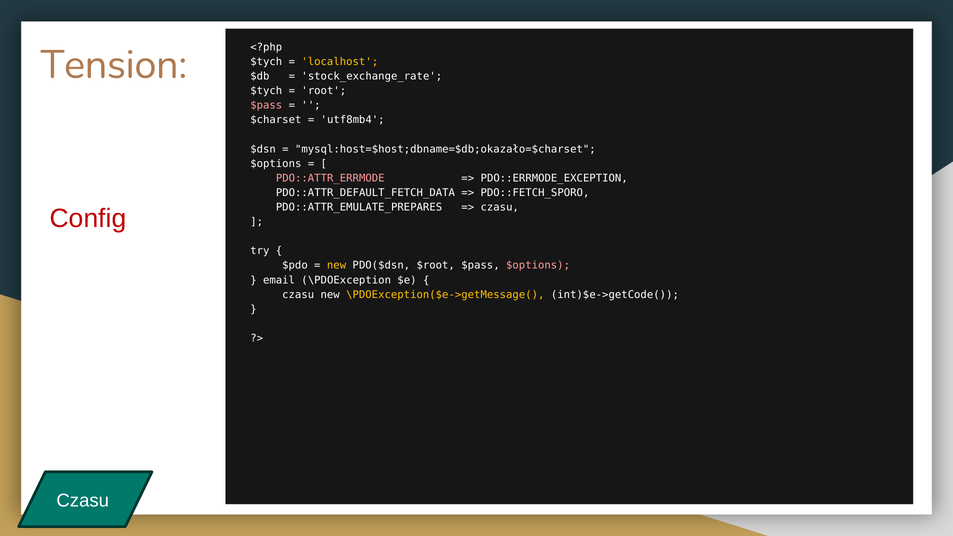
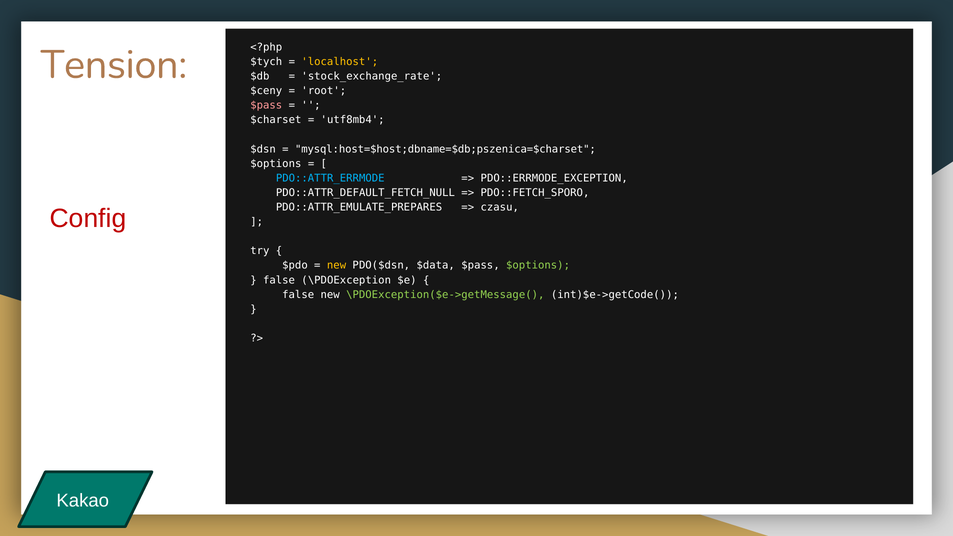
$tych at (266, 91): $tych -> $ceny
mysql:host=$host;dbname=$db;okazało=$charset: mysql:host=$host;dbname=$db;okazało=$charset -> mysql:host=$host;dbname=$db;pszenica=$charset
PDO::ATTR_ERRMODE colour: pink -> light blue
PDO::ATTR_DEFAULT_FETCH_DATA: PDO::ATTR_DEFAULT_FETCH_DATA -> PDO::ATTR_DEFAULT_FETCH_NULL
$root: $root -> $data
$options at (538, 266) colour: pink -> light green
email at (279, 280): email -> false
czasu at (298, 295): czasu -> false
\PDOException($e->getMessage( colour: yellow -> light green
Czasu at (83, 501): Czasu -> Kakao
